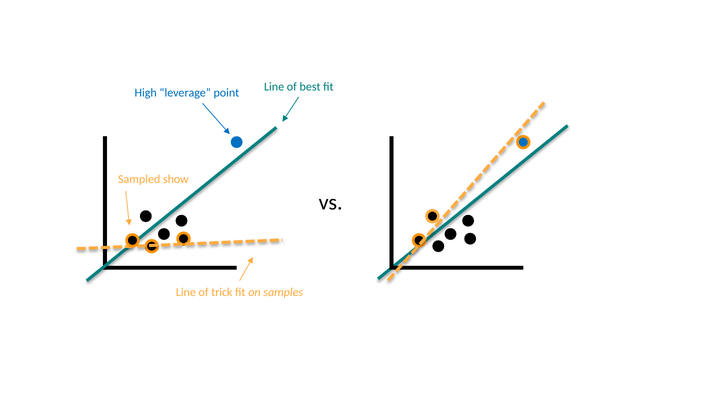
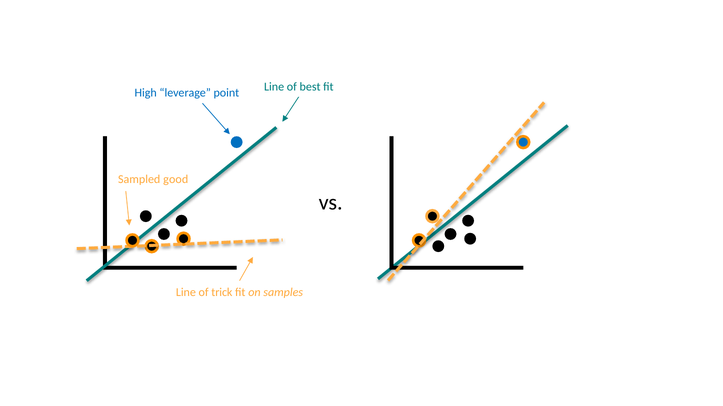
show: show -> good
